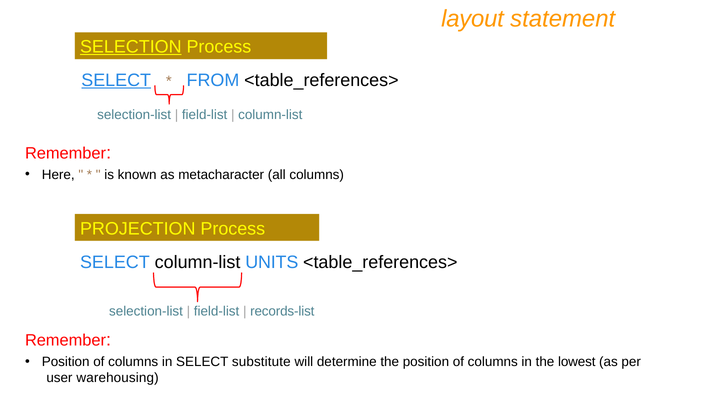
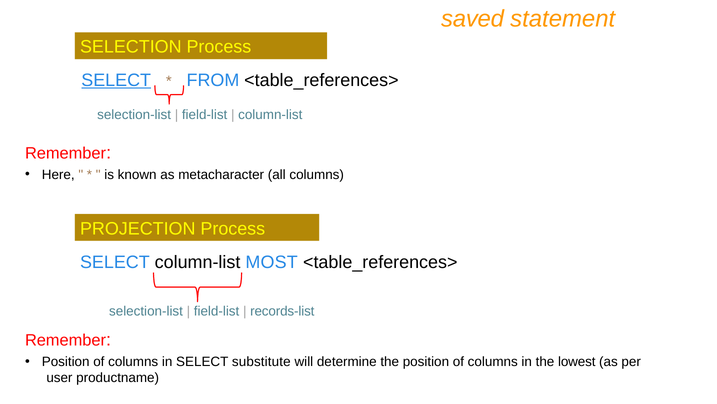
layout: layout -> saved
SELECTION underline: present -> none
UNITS: UNITS -> MOST
warehousing: warehousing -> productname
